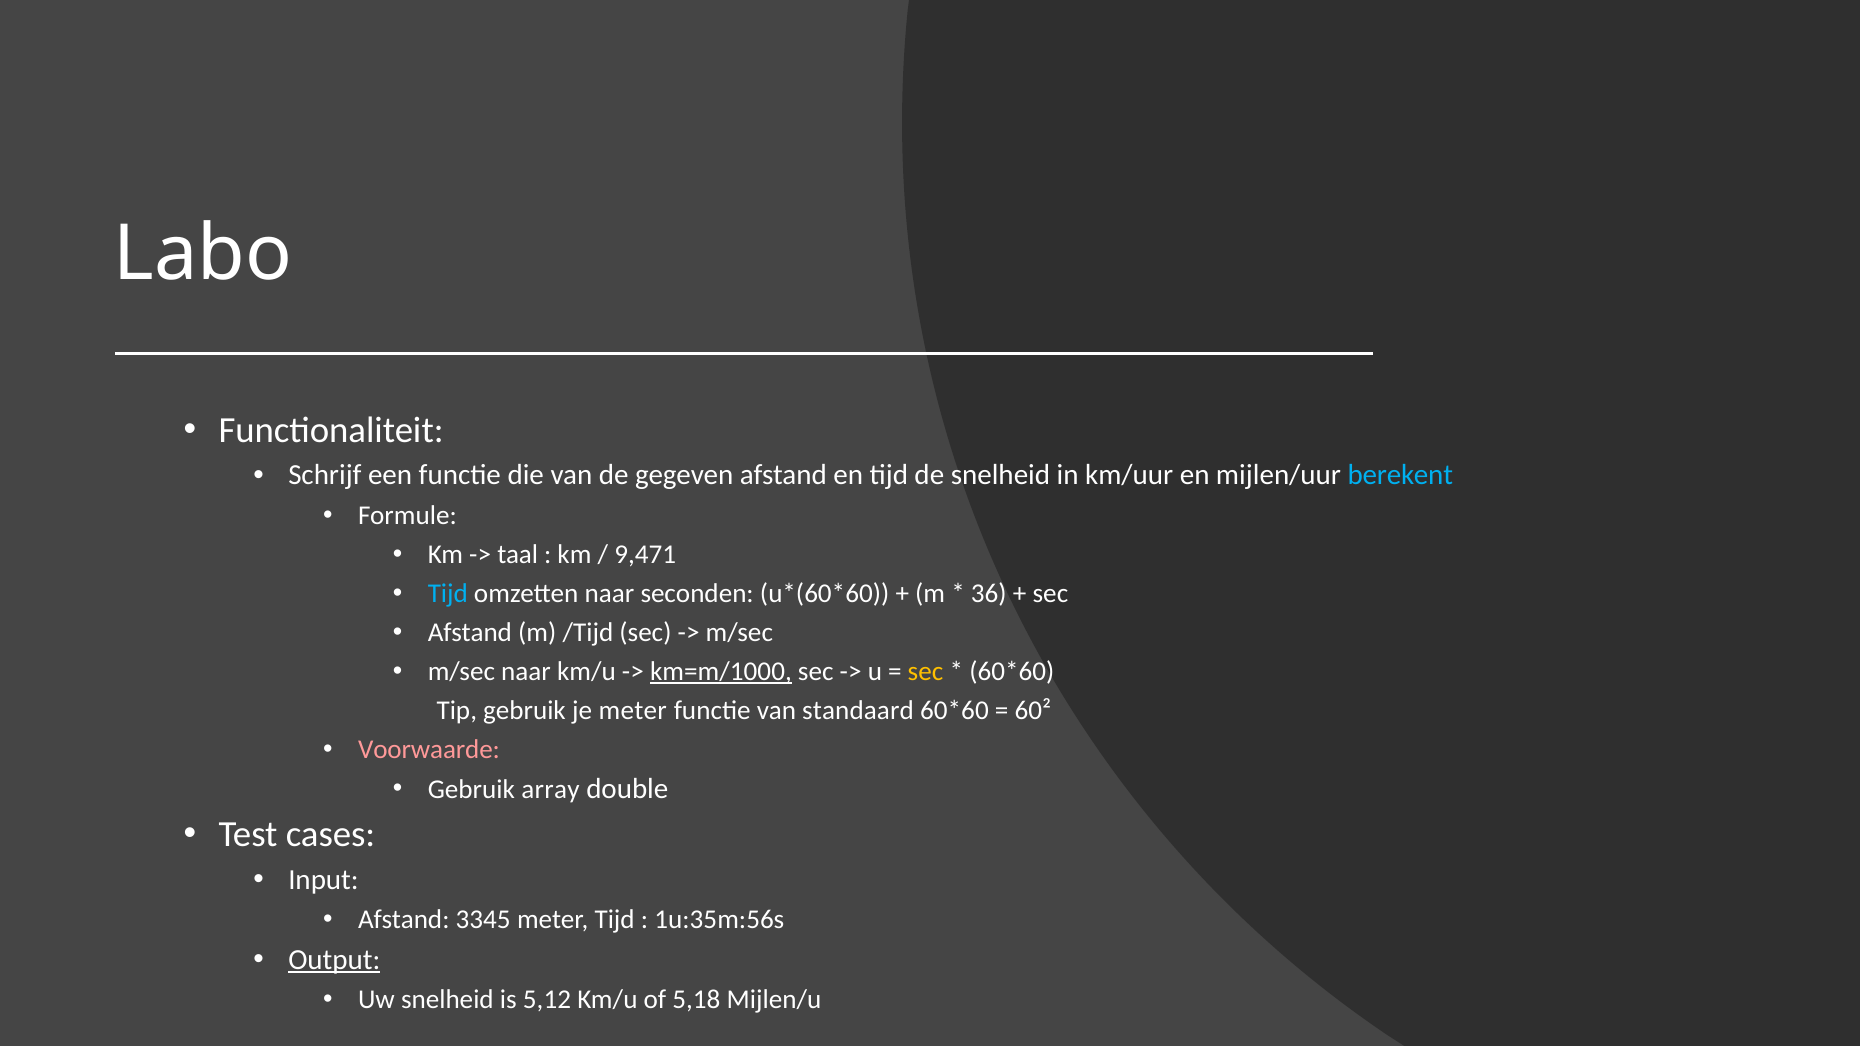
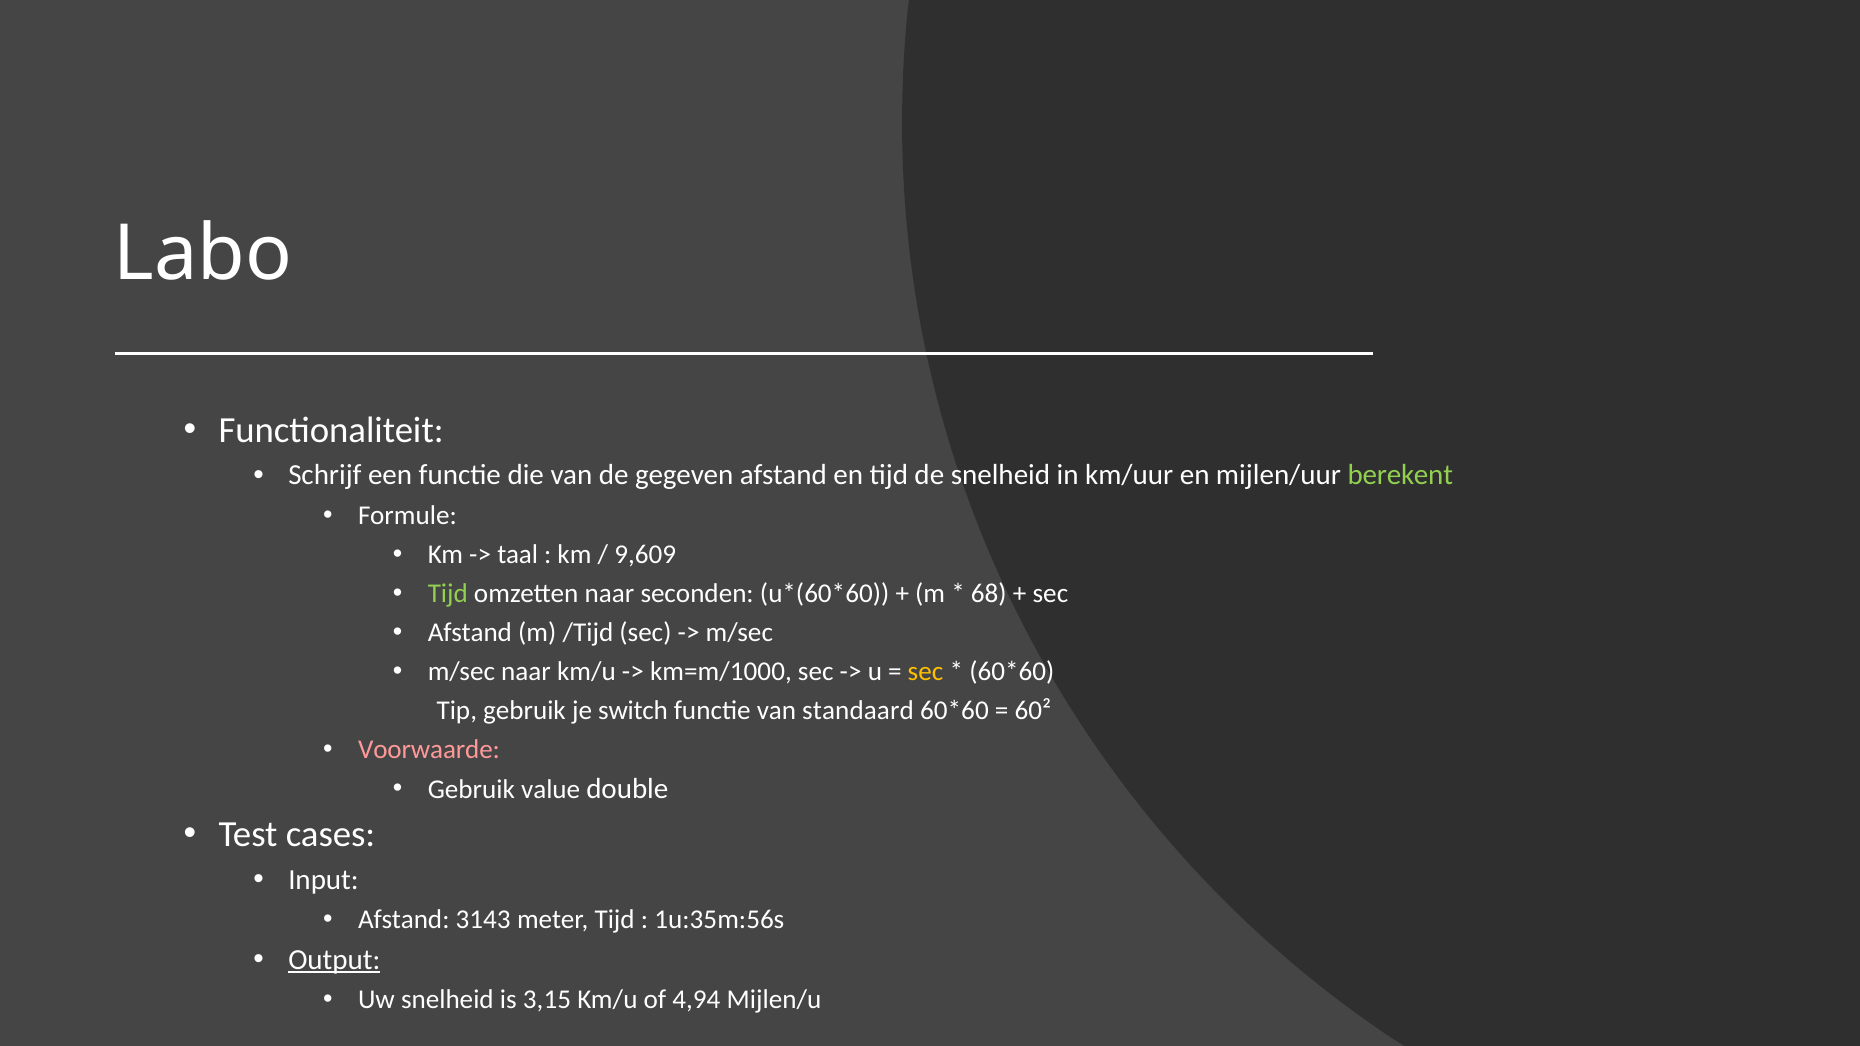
berekent colour: light blue -> light green
9,471: 9,471 -> 9,609
Tijd at (448, 593) colour: light blue -> light green
36: 36 -> 68
km=m/1000 underline: present -> none
je meter: meter -> switch
array: array -> value
3345: 3345 -> 3143
5,12: 5,12 -> 3,15
5,18: 5,18 -> 4,94
